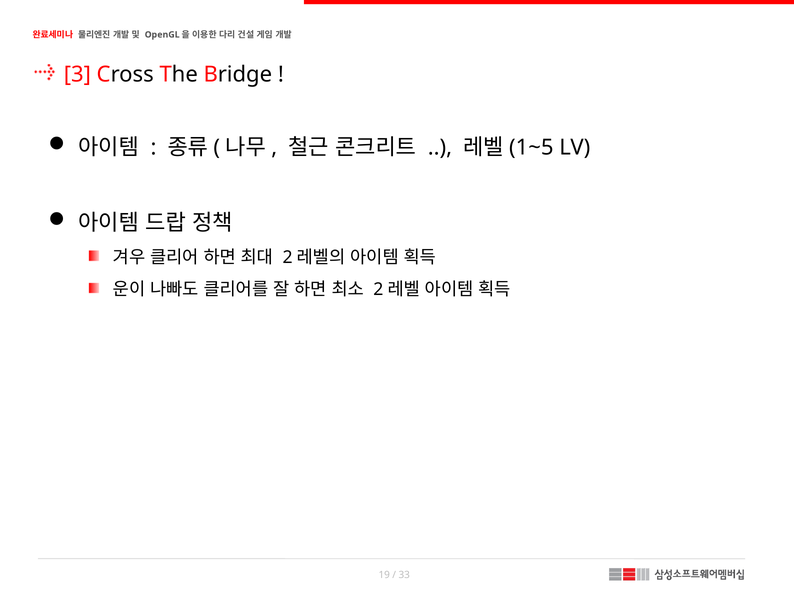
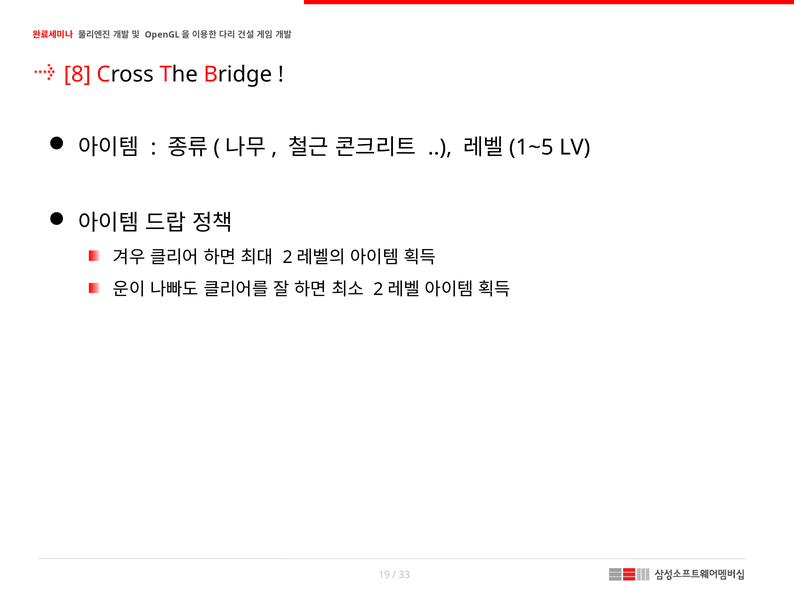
3: 3 -> 8
